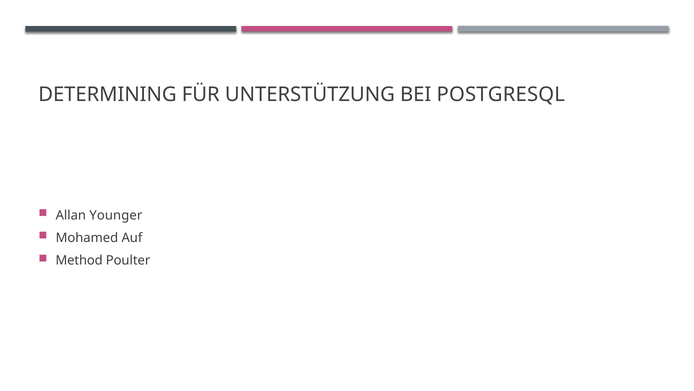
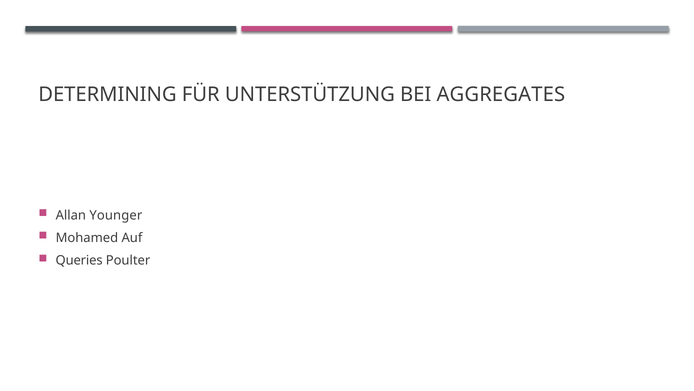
POSTGRESQL: POSTGRESQL -> AGGREGATES
Method: Method -> Queries
